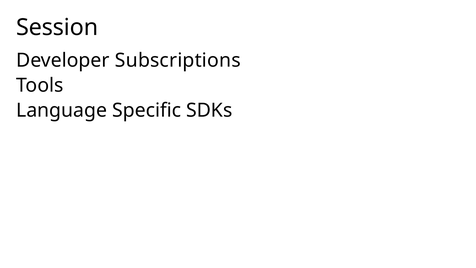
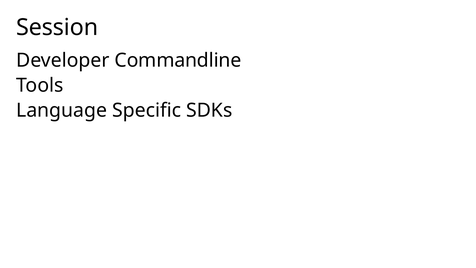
Subscriptions: Subscriptions -> Commandline
